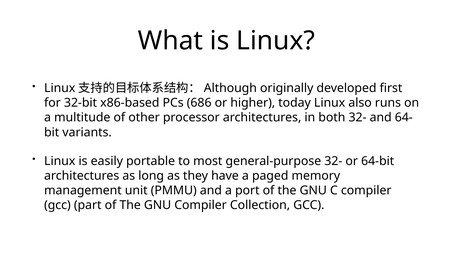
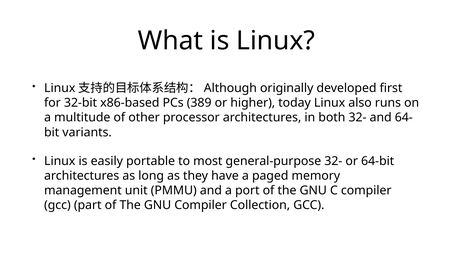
686: 686 -> 389
